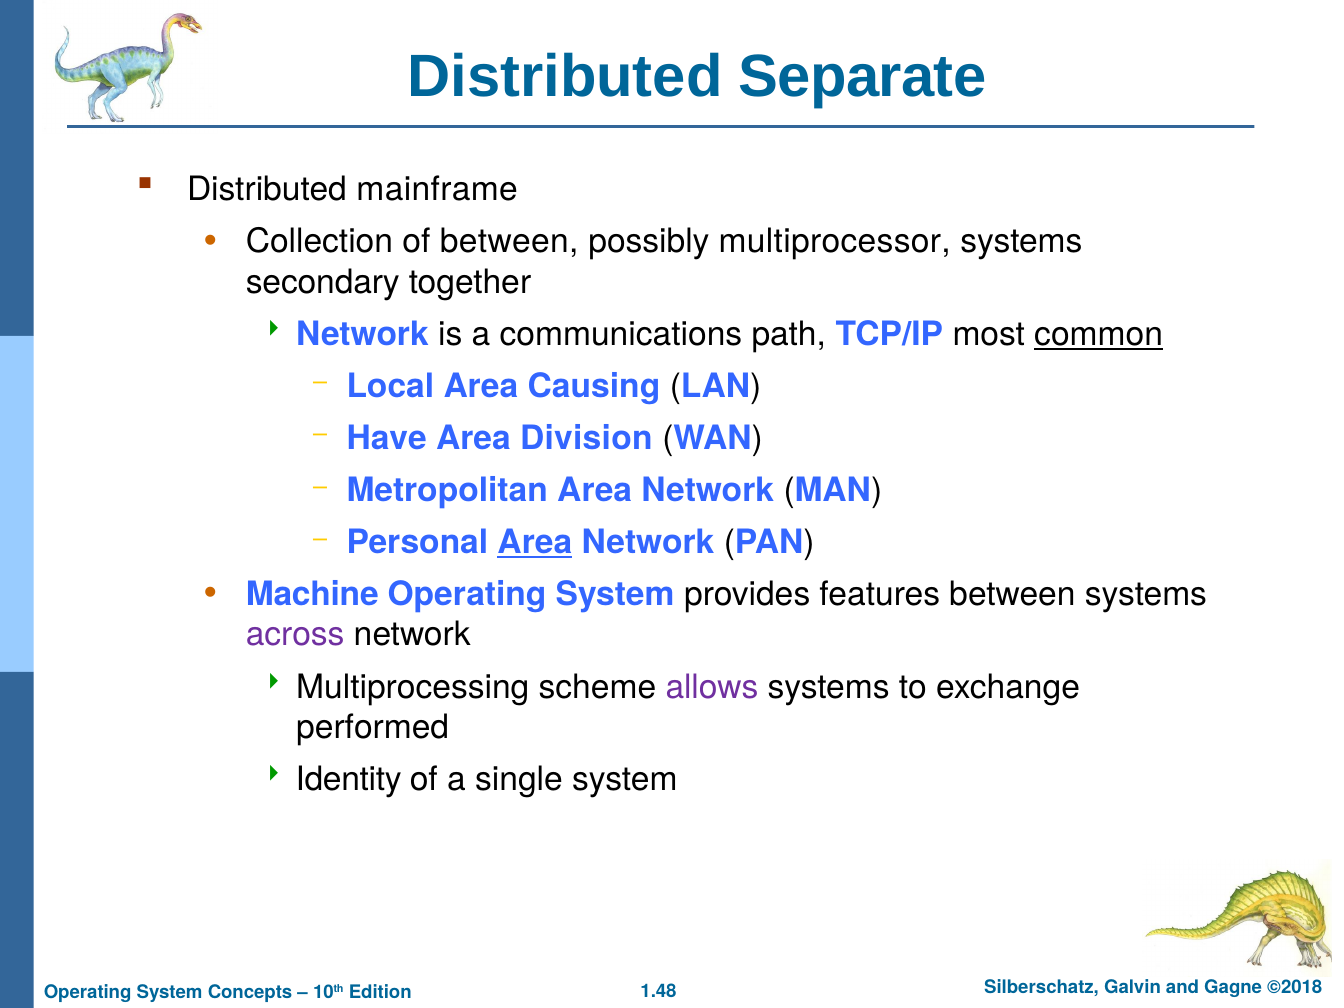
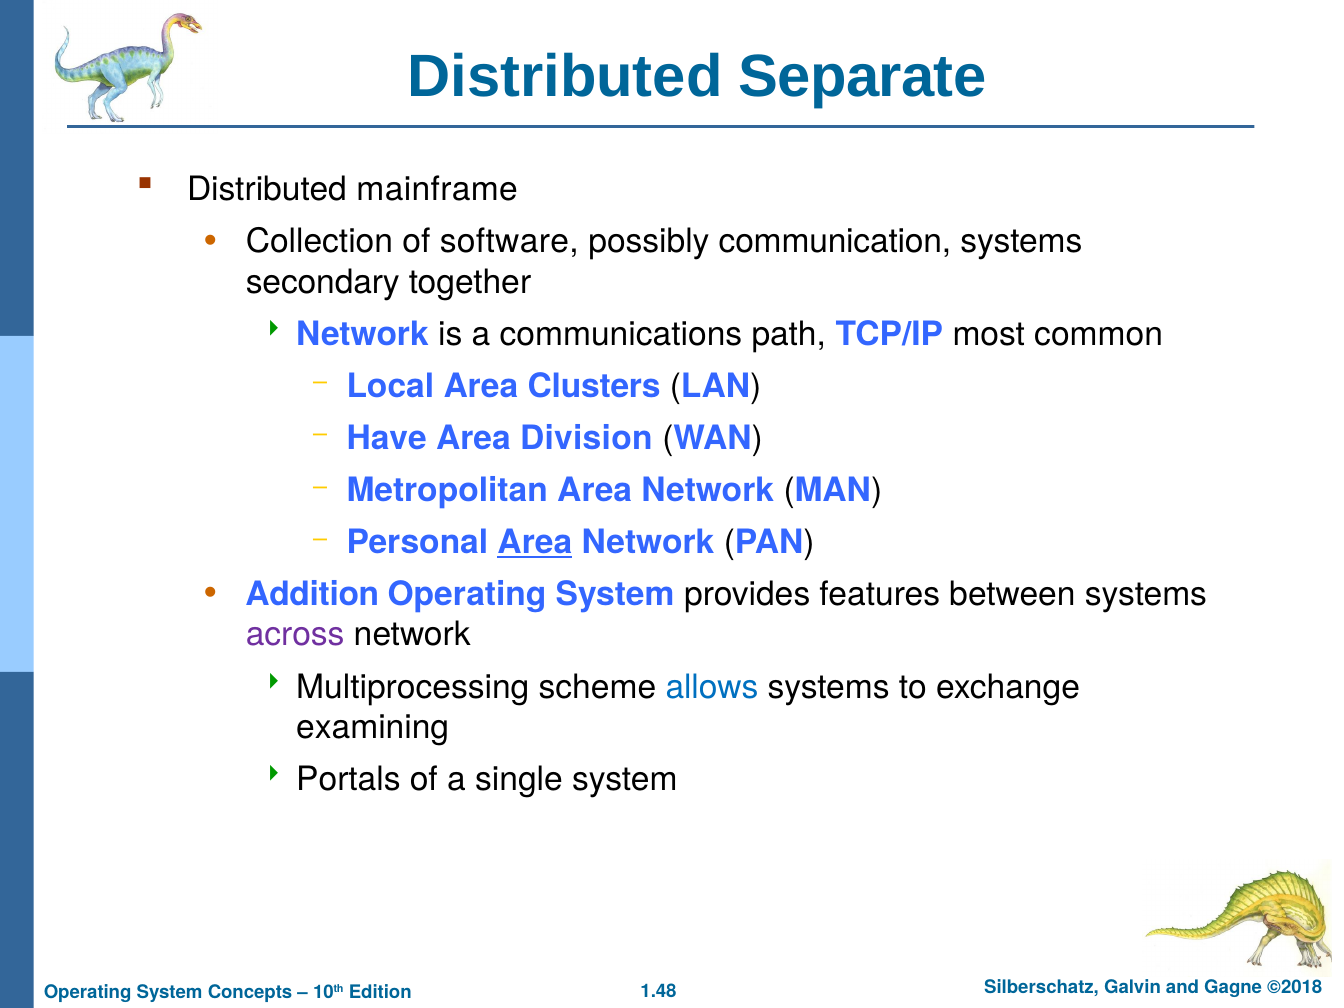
of between: between -> software
multiprocessor: multiprocessor -> communication
common underline: present -> none
Causing: Causing -> Clusters
Machine: Machine -> Addition
allows colour: purple -> blue
performed: performed -> examining
Identity: Identity -> Portals
